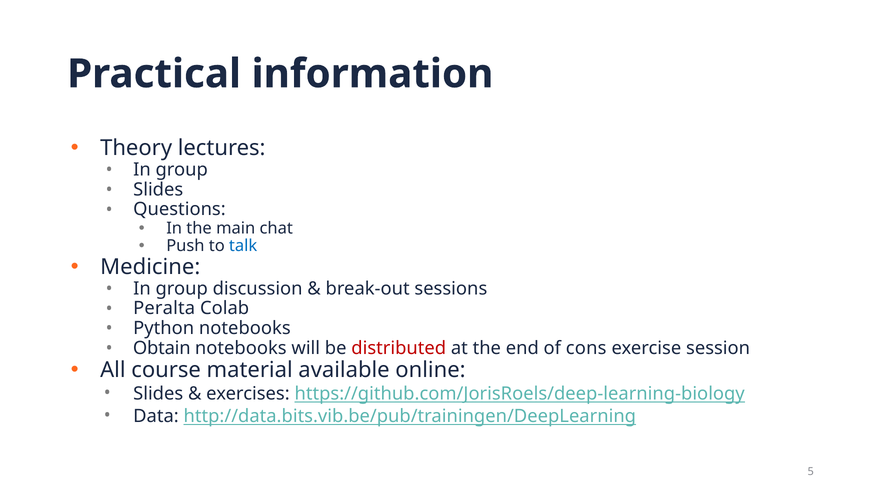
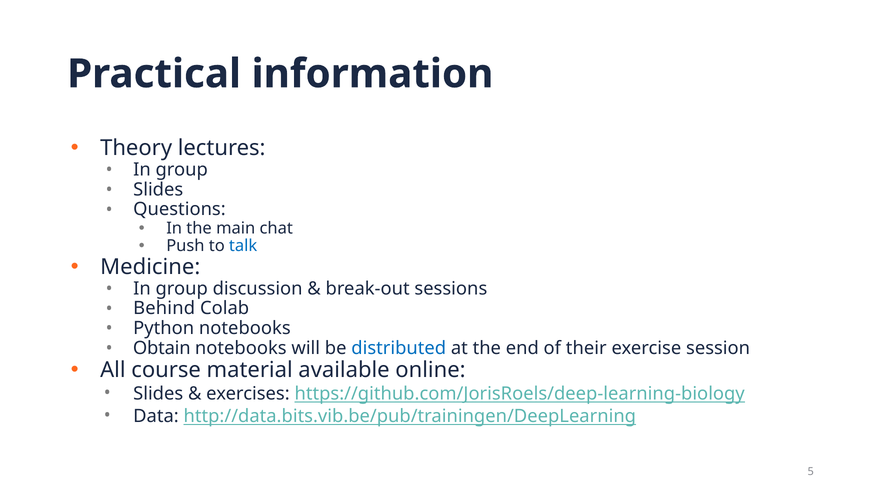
Peralta: Peralta -> Behind
distributed colour: red -> blue
cons: cons -> their
